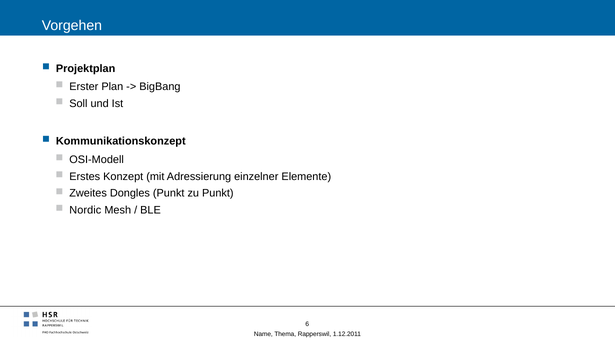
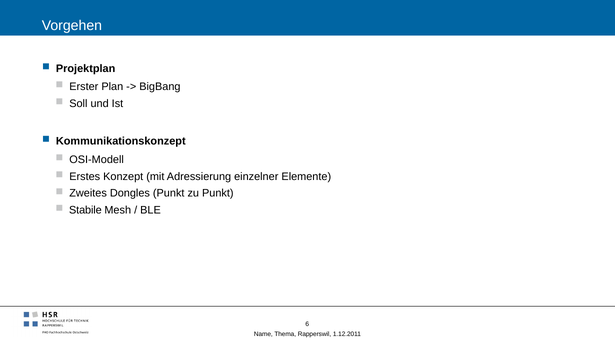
Nordic: Nordic -> Stabile
